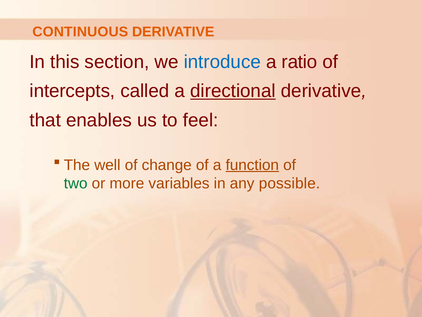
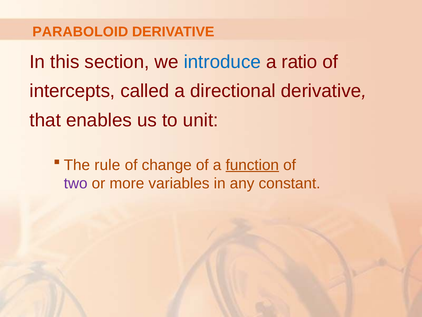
CONTINUOUS: CONTINUOUS -> PARABOLOID
directional underline: present -> none
feel: feel -> unit
well: well -> rule
two colour: green -> purple
possible: possible -> constant
